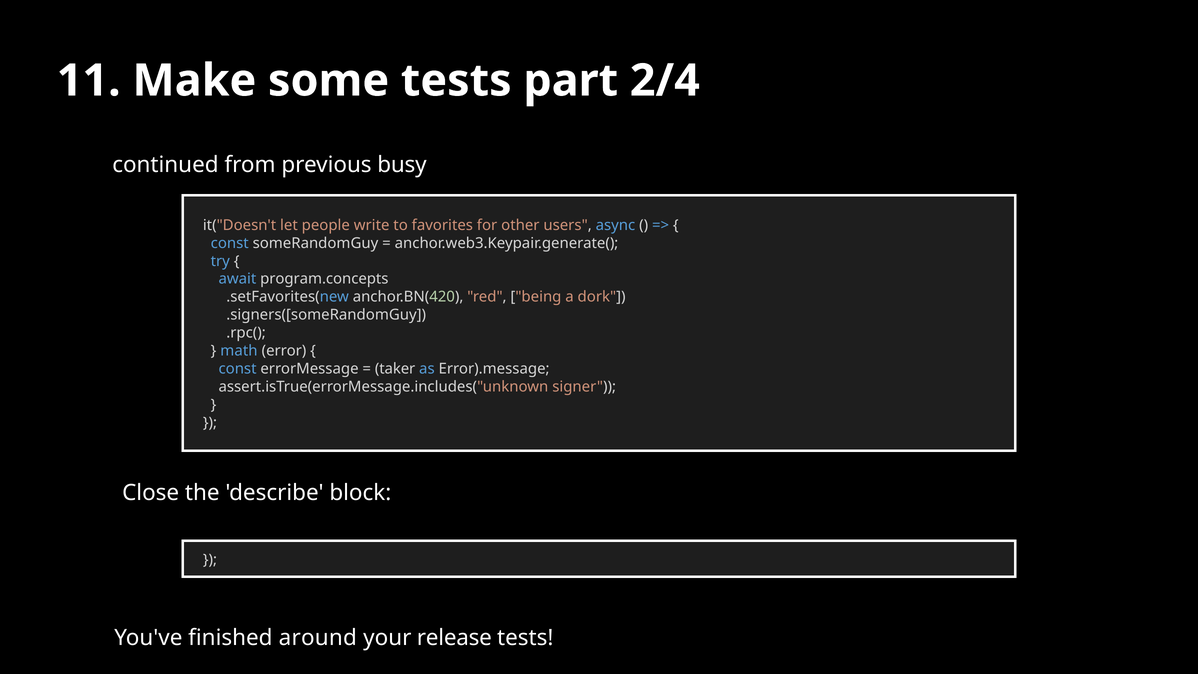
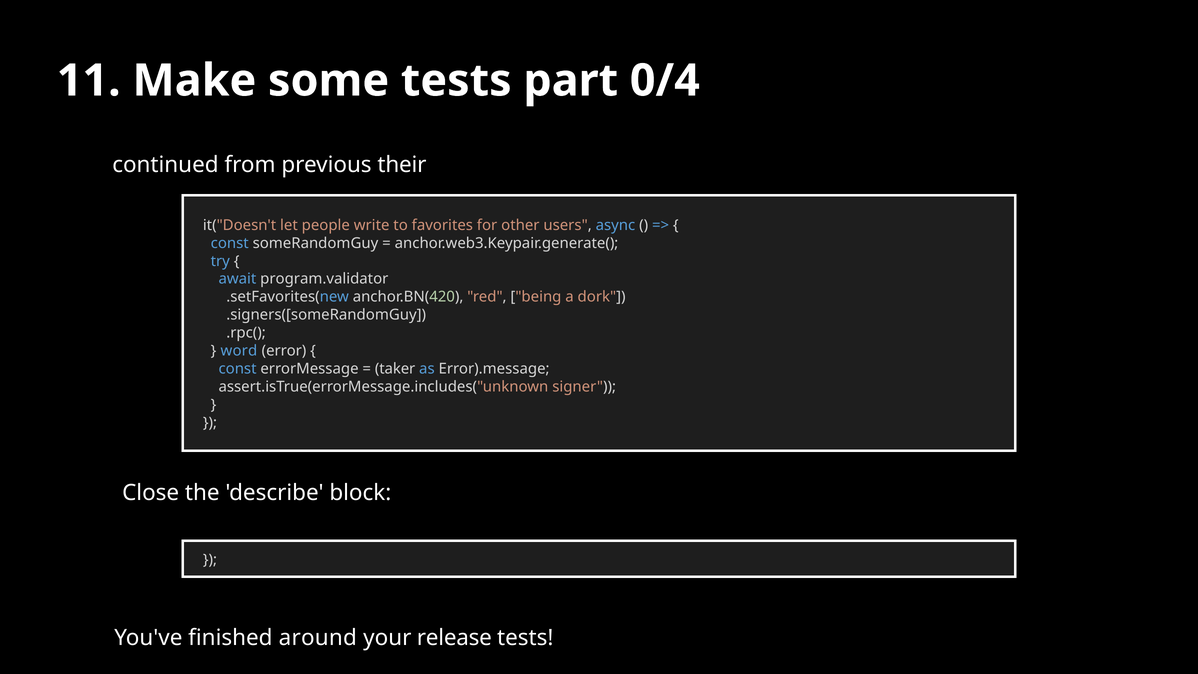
2/4: 2/4 -> 0/4
busy: busy -> their
program.concepts: program.concepts -> program.validator
math: math -> word
